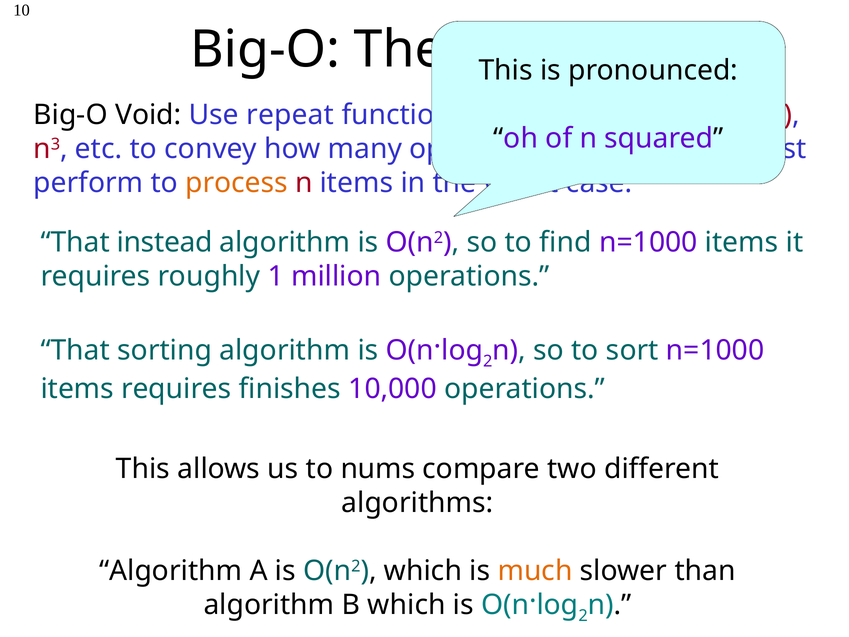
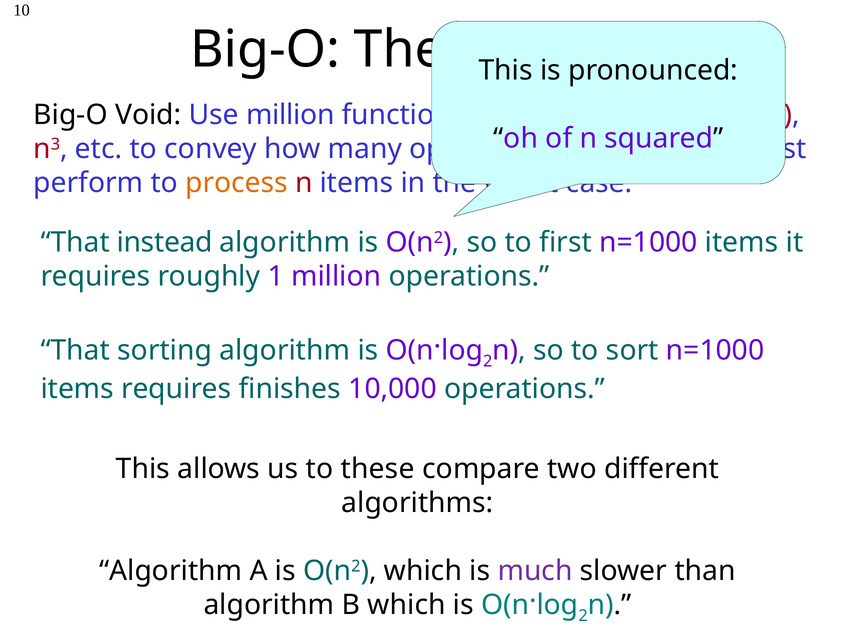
Use repeat: repeat -> million
find: find -> first
nums: nums -> these
much colour: orange -> purple
